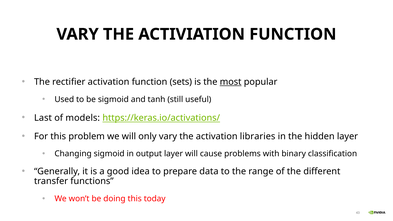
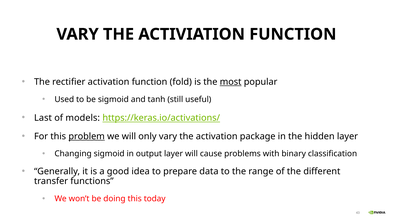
sets: sets -> fold
problem underline: none -> present
libraries: libraries -> package
